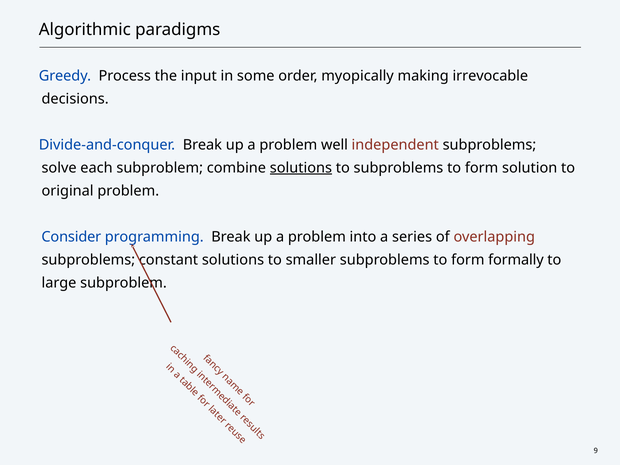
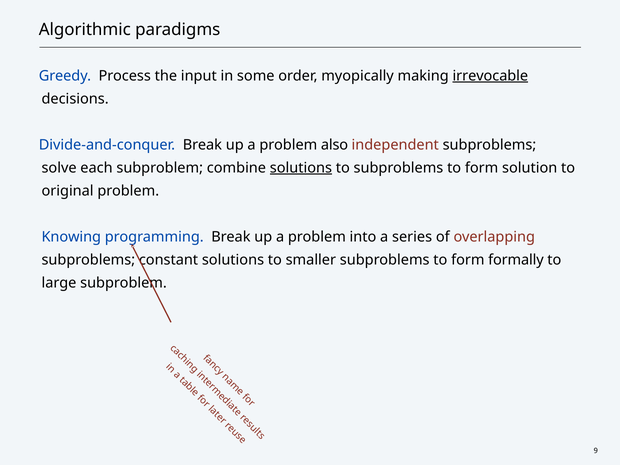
irrevocable underline: none -> present
well: well -> also
Consider: Consider -> Knowing
